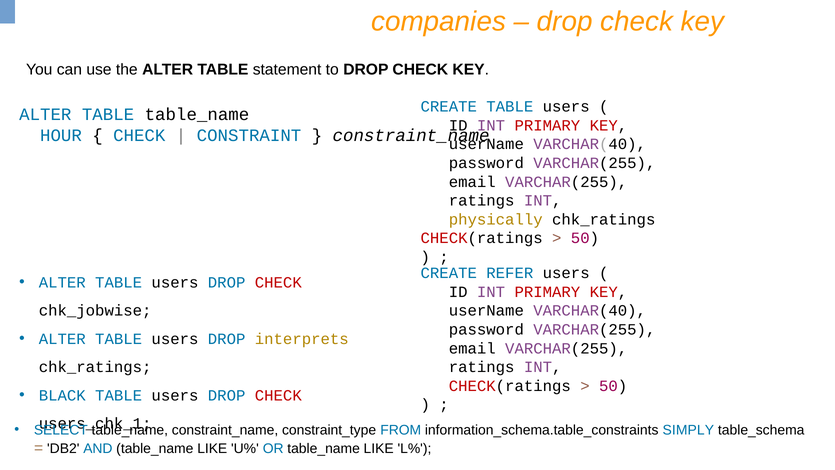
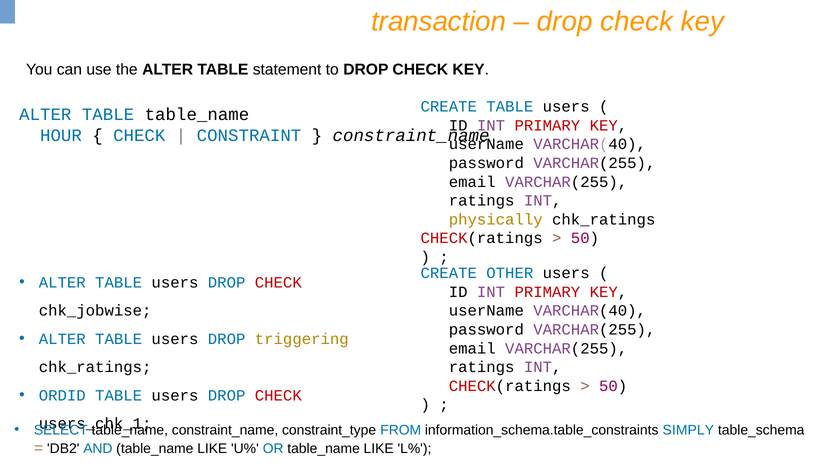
companies: companies -> transaction
REFER: REFER -> OTHER
interprets: interprets -> triggering
BLACK: BLACK -> ORDID
